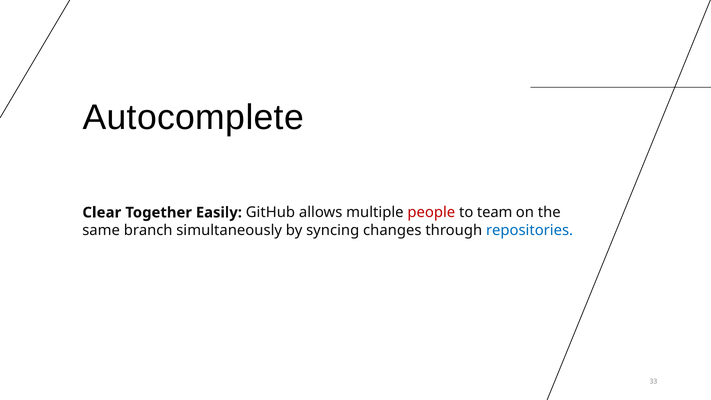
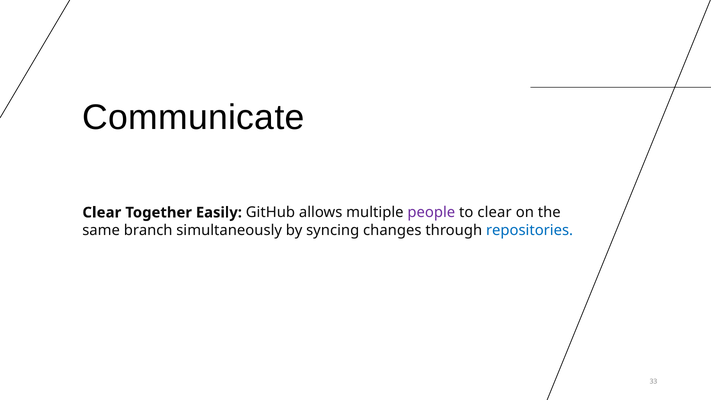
Autocomplete: Autocomplete -> Communicate
people colour: red -> purple
to team: team -> clear
